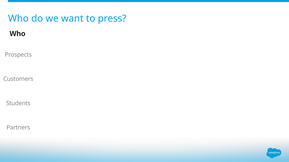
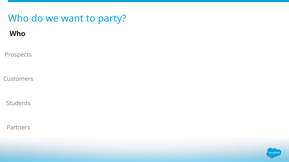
press: press -> party
